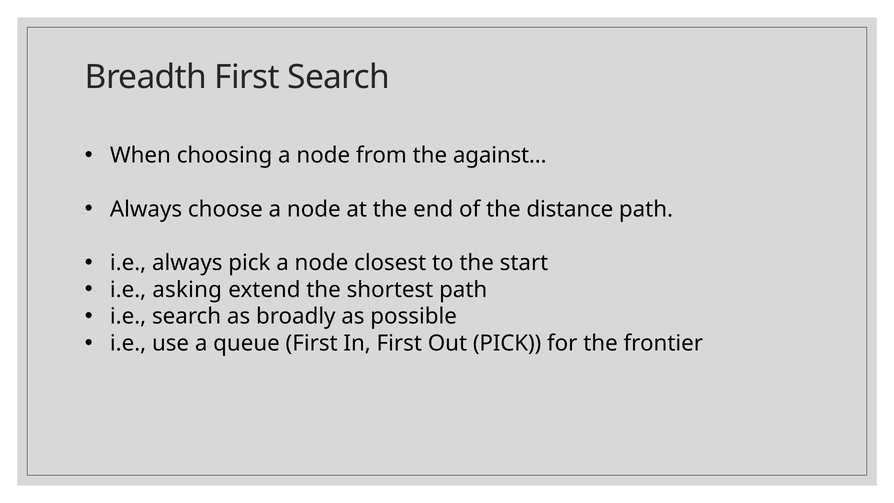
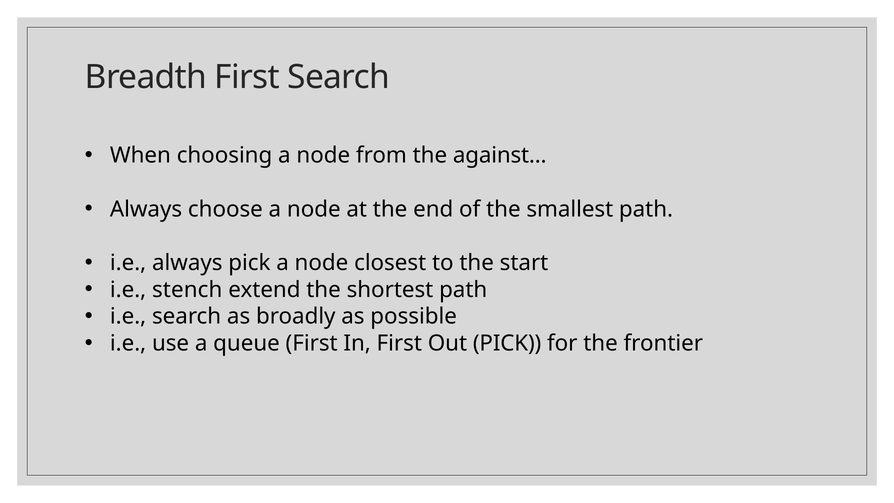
distance: distance -> smallest
asking: asking -> stench
